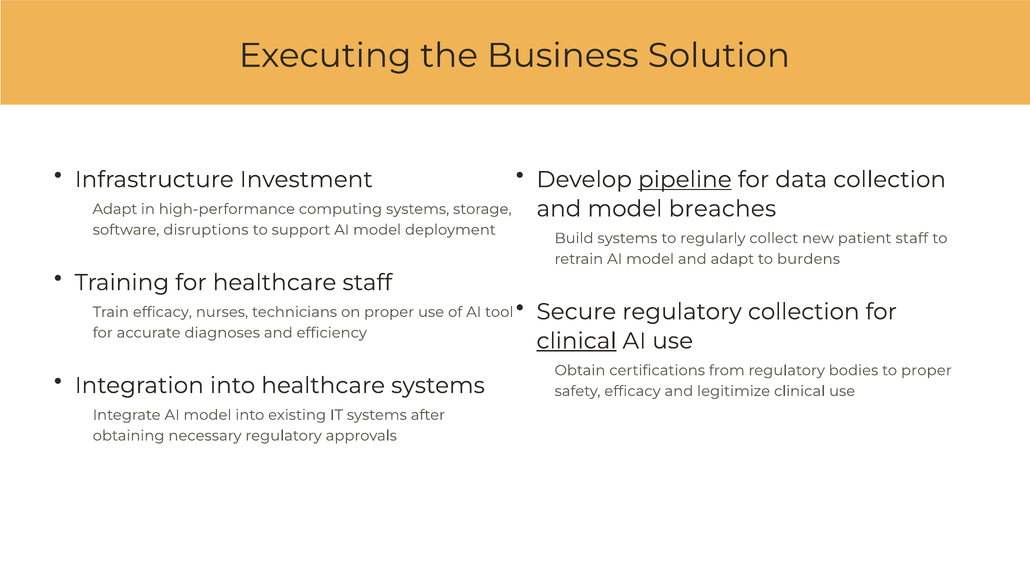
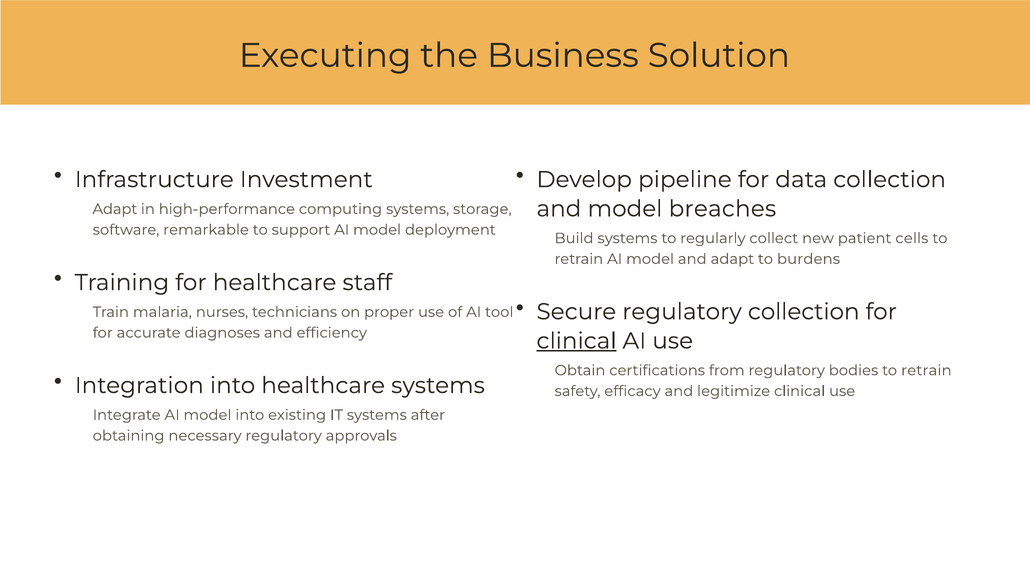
pipeline underline: present -> none
disruptions: disruptions -> remarkable
patient staff: staff -> cells
Train efficacy: efficacy -> malaria
bodies to proper: proper -> retrain
